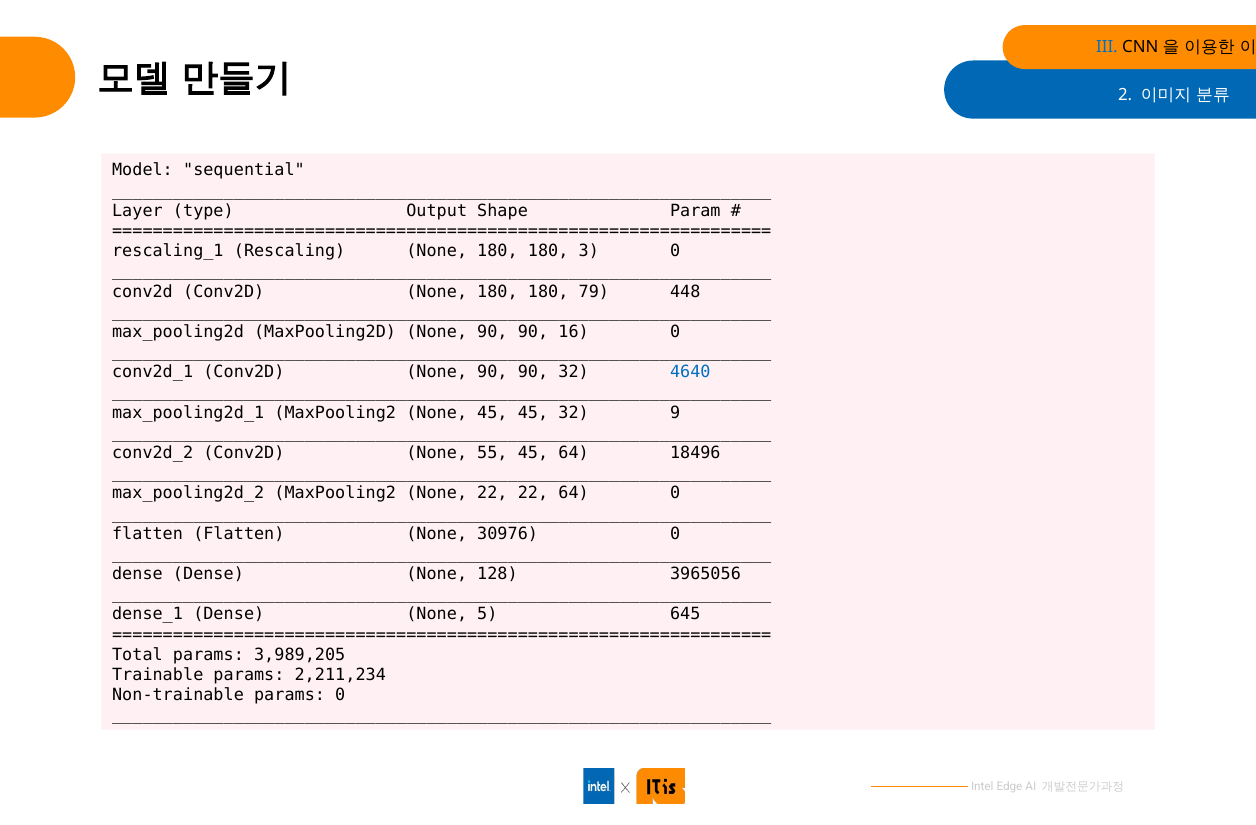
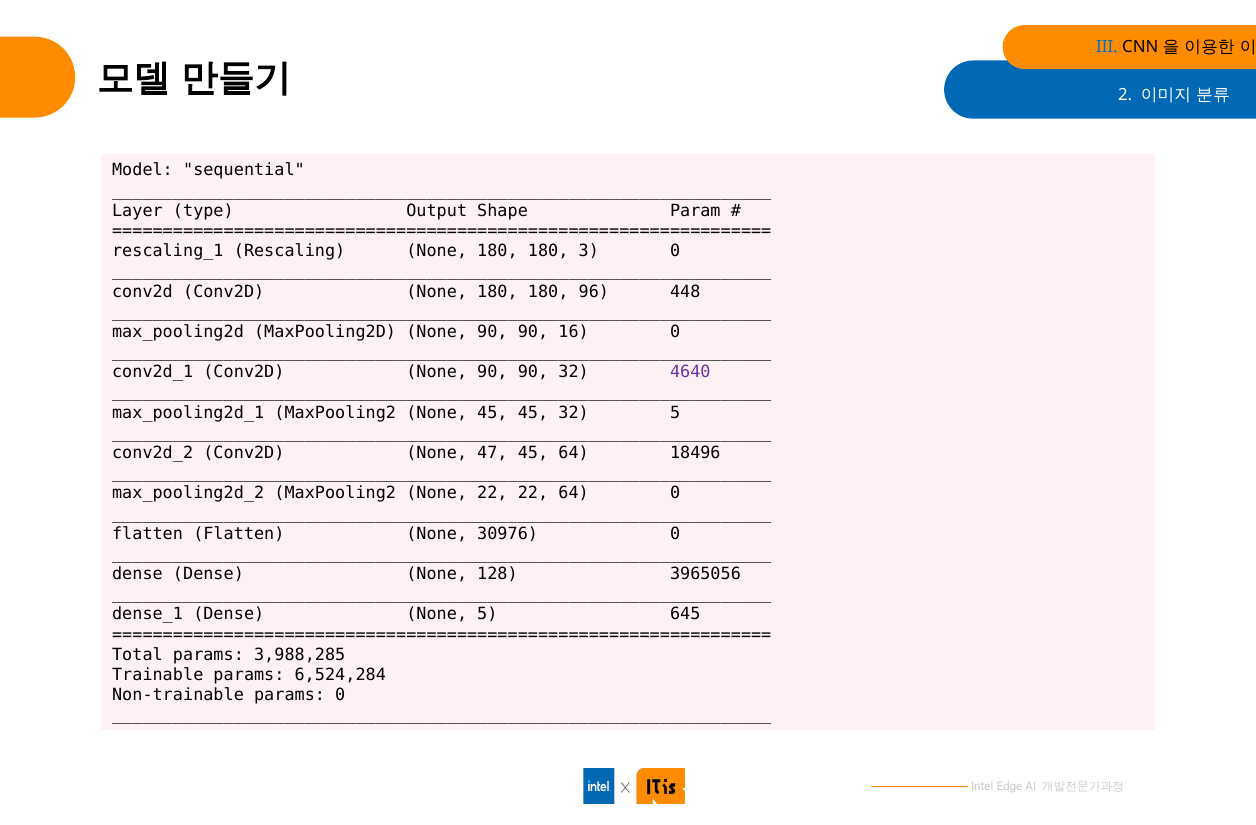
79: 79 -> 96
4640 colour: blue -> purple
32 9: 9 -> 5
55: 55 -> 47
3,989,205: 3,989,205 -> 3,988,285
2,211,234: 2,211,234 -> 6,524,284
